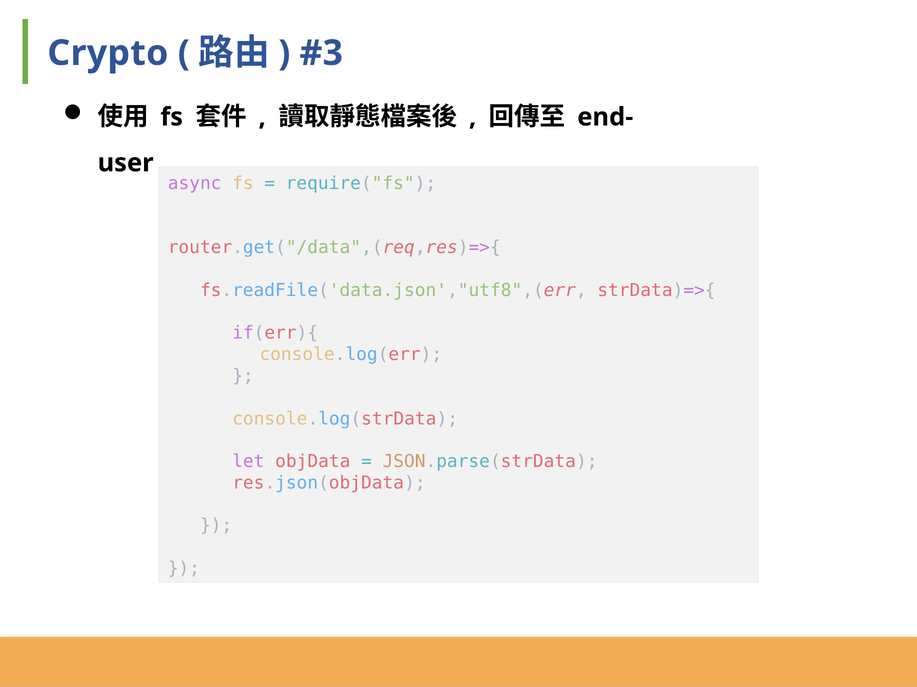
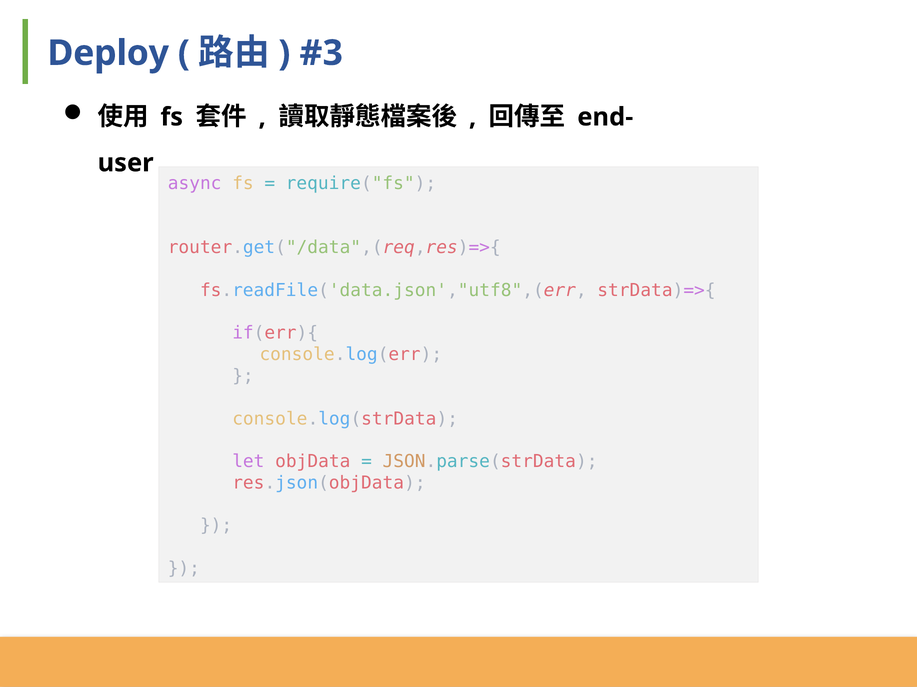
Crypto: Crypto -> Deploy
